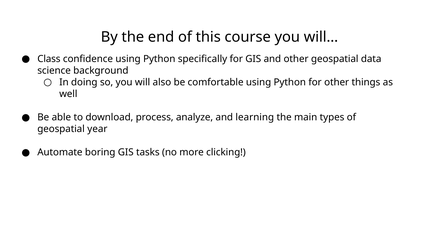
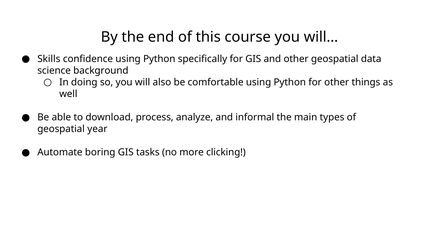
Class: Class -> Skills
learning: learning -> informal
